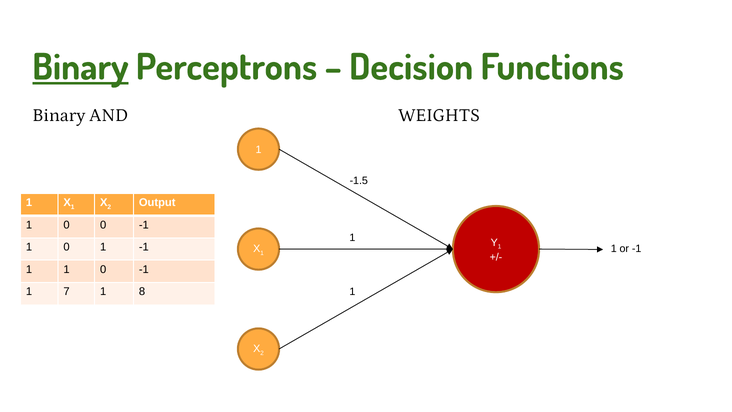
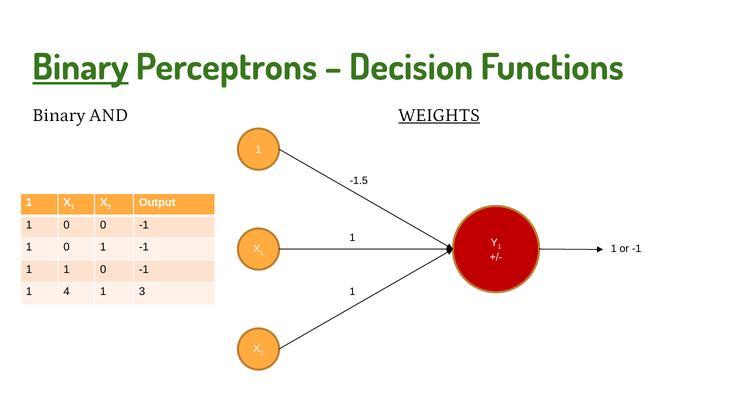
WEIGHTS underline: none -> present
7: 7 -> 4
8: 8 -> 3
